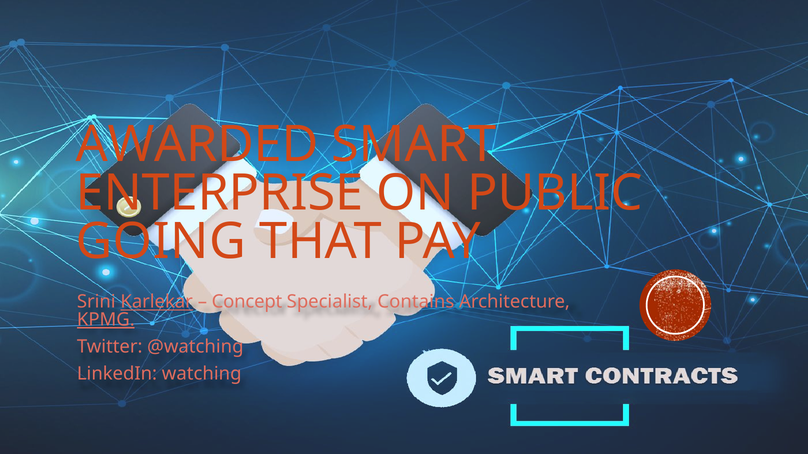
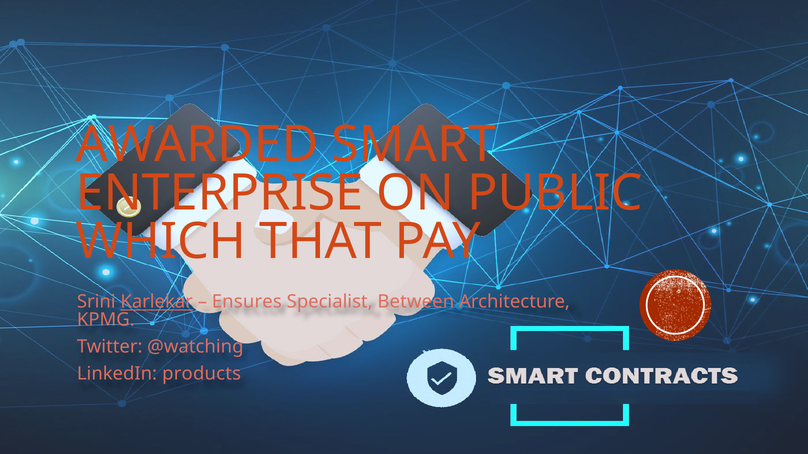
GOING: GOING -> WHICH
Concept: Concept -> Ensures
Contains: Contains -> Between
KPMG underline: present -> none
watching: watching -> products
